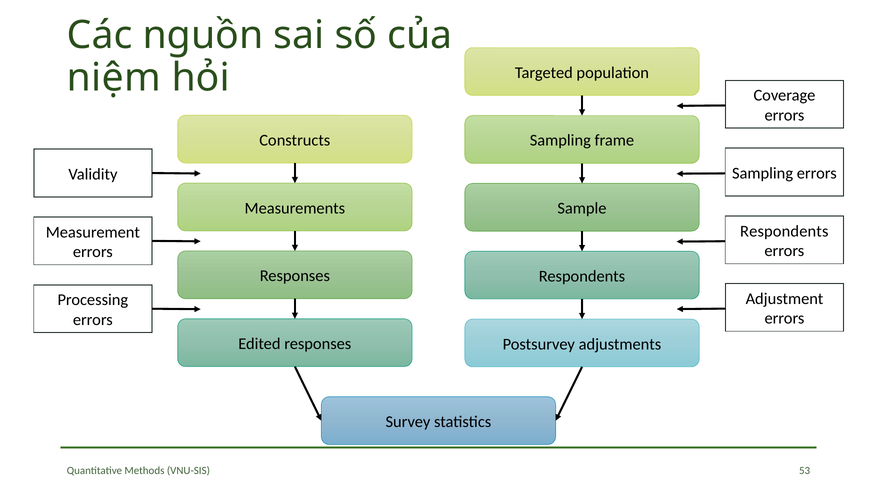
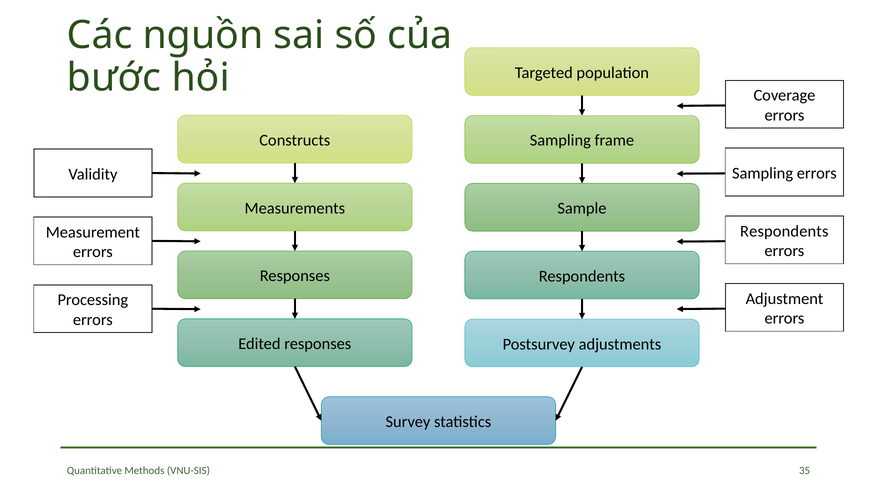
niệm: niệm -> bước
53: 53 -> 35
